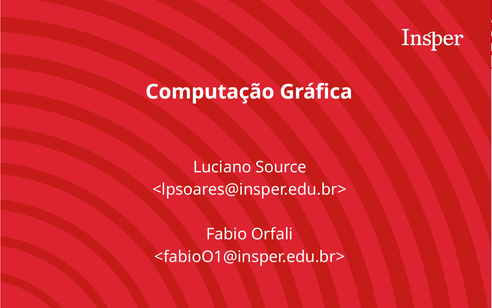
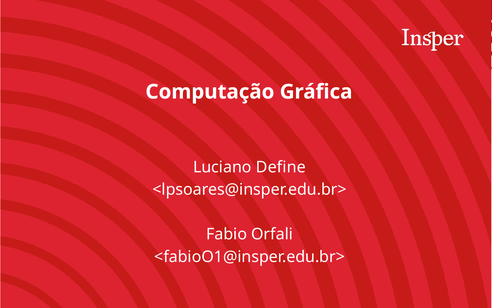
Source: Source -> Define
